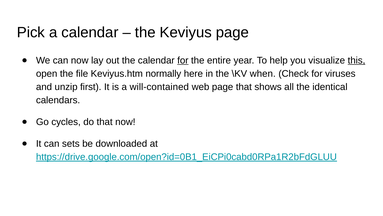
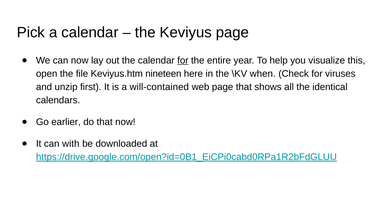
this underline: present -> none
normally: normally -> nineteen
cycles: cycles -> earlier
sets: sets -> with
